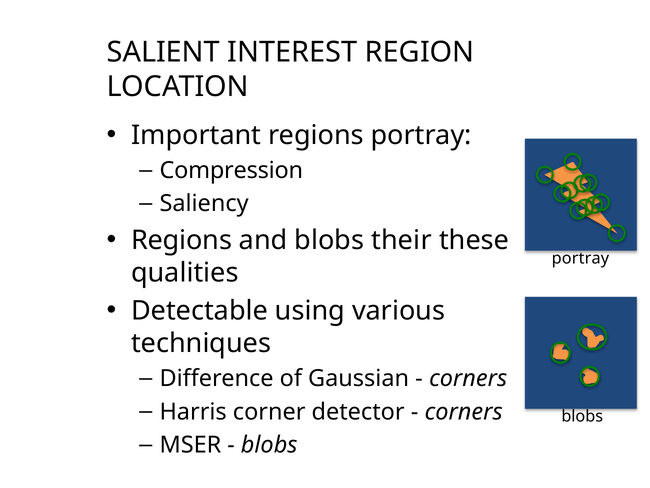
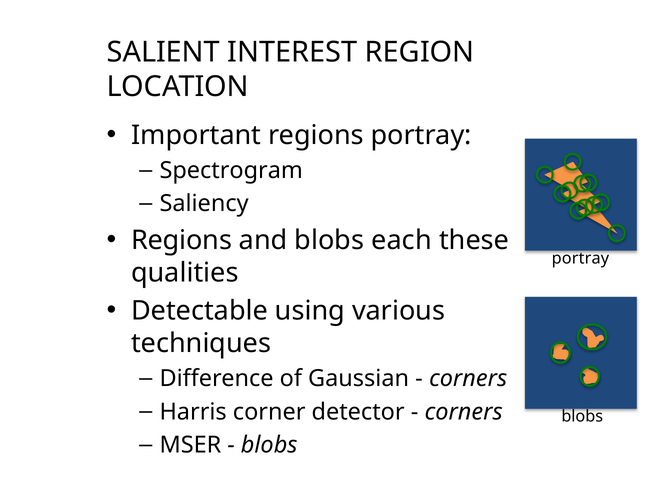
Compression: Compression -> Spectrogram
their: their -> each
